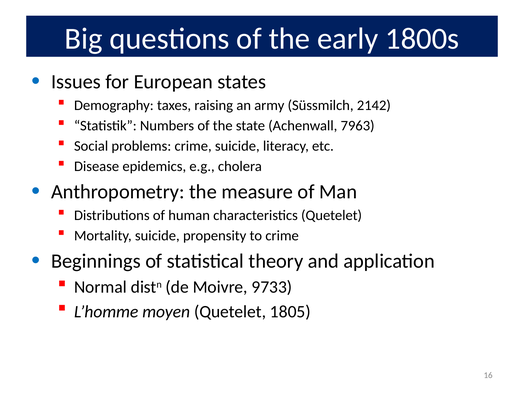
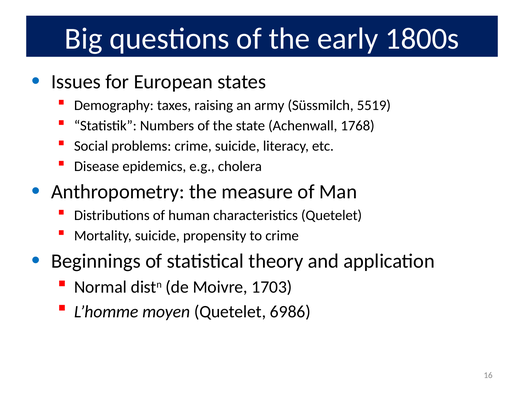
2142: 2142 -> 5519
7963: 7963 -> 1768
9733: 9733 -> 1703
1805: 1805 -> 6986
